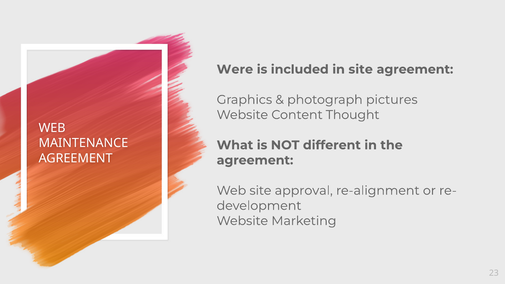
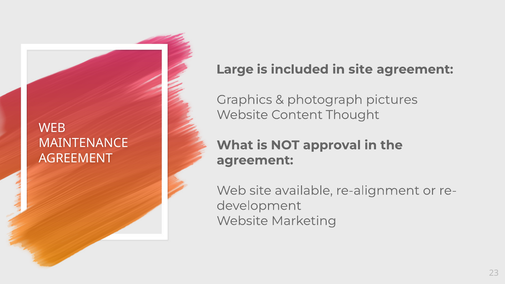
Were: Were -> Large
different: different -> approval
approval: approval -> available
